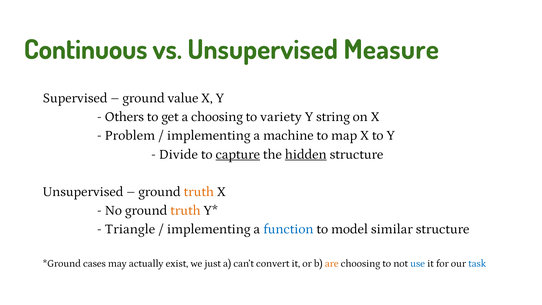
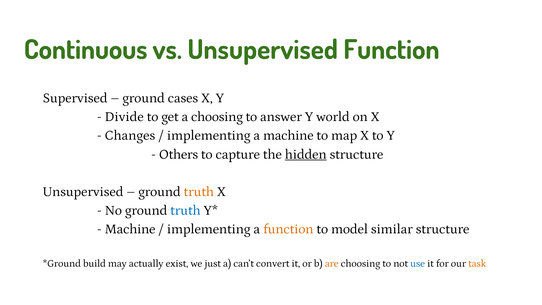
Unsupervised Measure: Measure -> Function
value: value -> cases
Others: Others -> Divide
variety: variety -> answer
string: string -> world
Problem: Problem -> Changes
Divide: Divide -> Others
capture underline: present -> none
truth at (185, 210) colour: orange -> blue
Triangle at (130, 229): Triangle -> Machine
function at (288, 229) colour: blue -> orange
cases: cases -> build
task colour: blue -> orange
